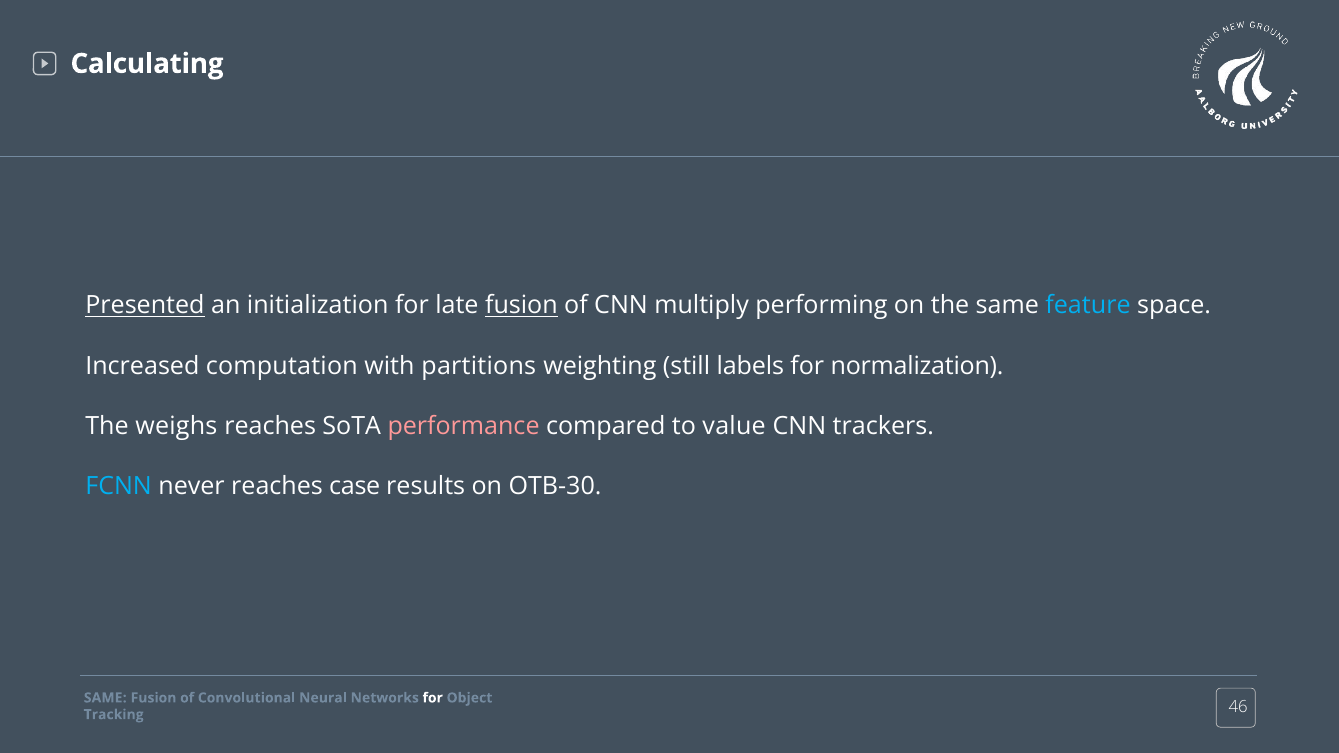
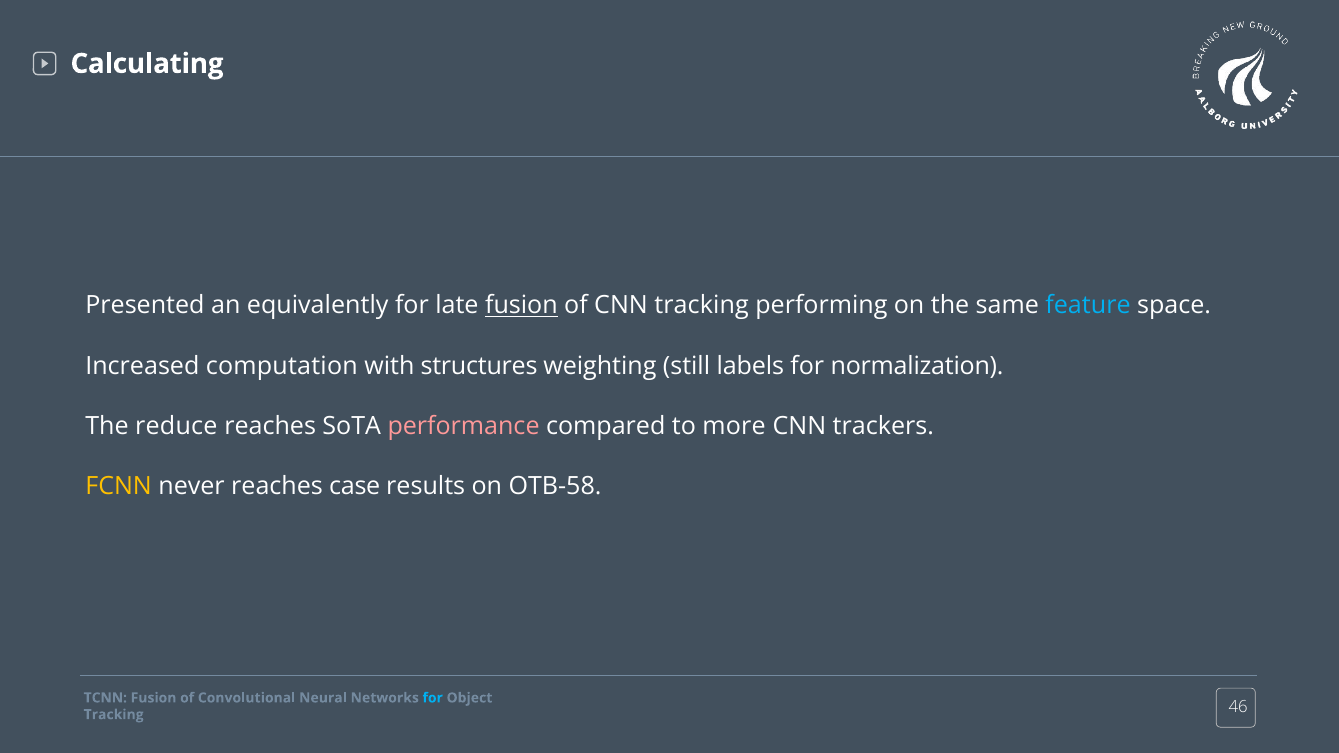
Presented underline: present -> none
initialization: initialization -> equivalently
CNN multiply: multiply -> tracking
partitions: partitions -> structures
weighs: weighs -> reduce
value: value -> more
FCNN colour: light blue -> yellow
OTB-30: OTB-30 -> OTB-58
SAME at (105, 698): SAME -> TCNN
for at (433, 698) colour: white -> light blue
